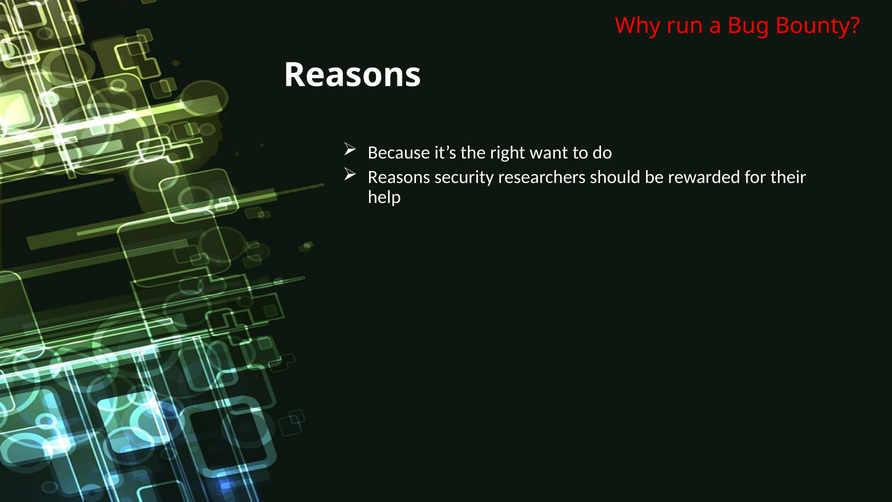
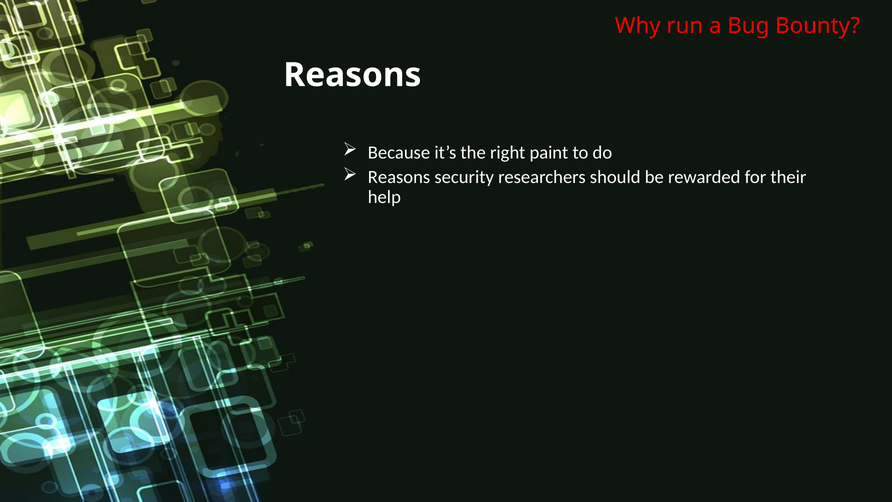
want: want -> paint
